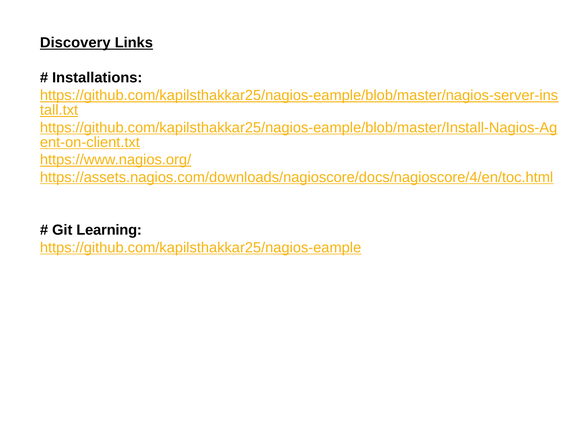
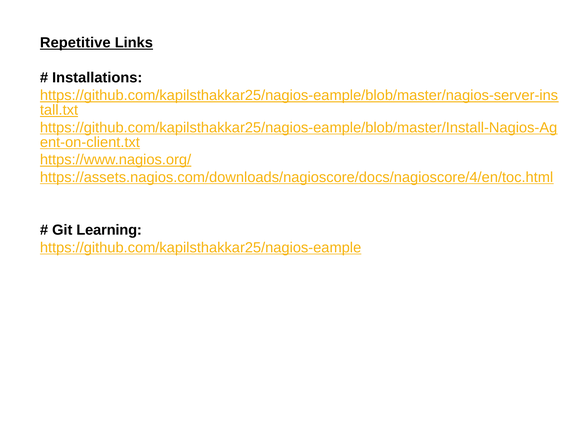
Discovery: Discovery -> Repetitive
